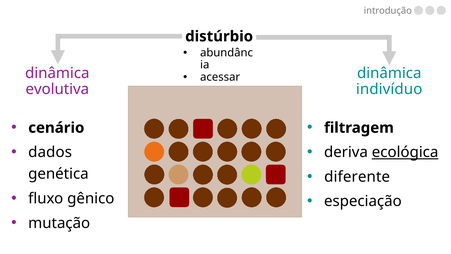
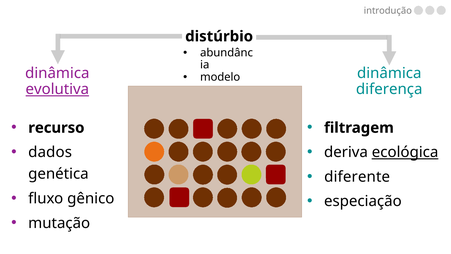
acessar: acessar -> modelo
evolutiva underline: none -> present
indivíduo: indivíduo -> diferença
cenário: cenário -> recurso
